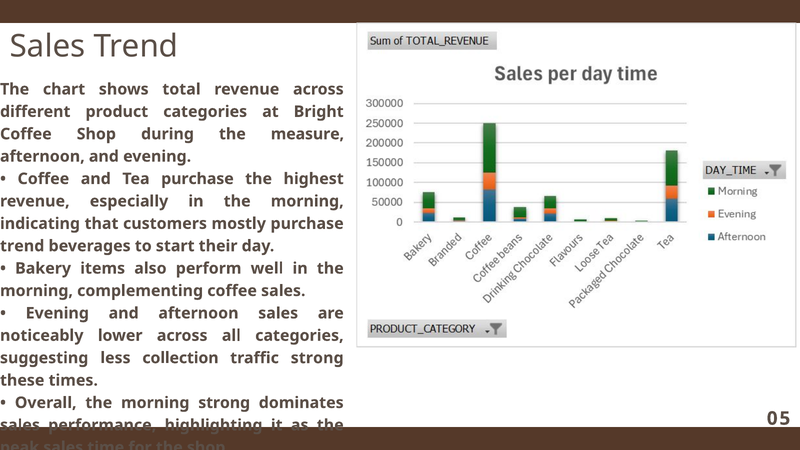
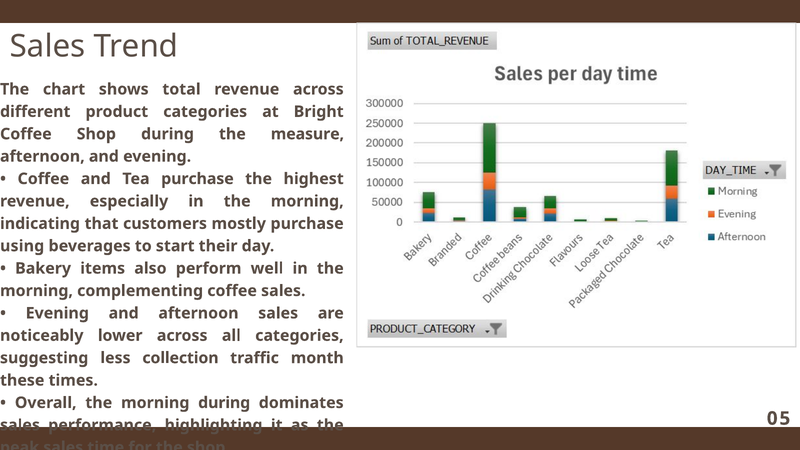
trend at (22, 246): trend -> using
traffic strong: strong -> month
morning strong: strong -> during
